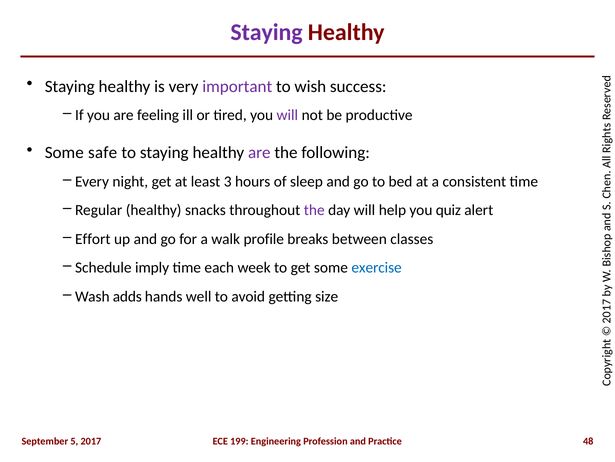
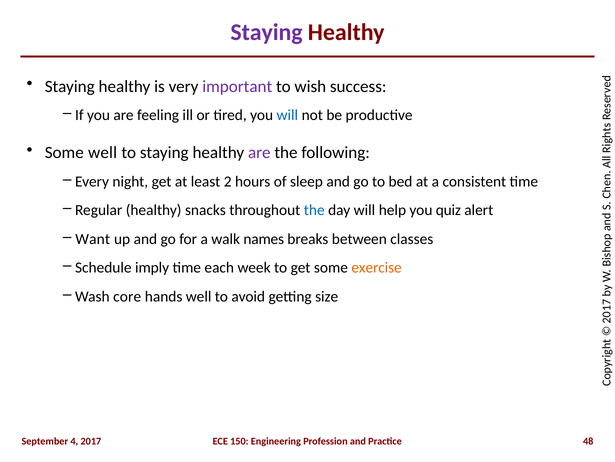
will at (287, 115) colour: purple -> blue
Some safe: safe -> well
least 3: 3 -> 2
the at (314, 210) colour: purple -> blue
Effort: Effort -> Want
profile: profile -> names
exercise colour: blue -> orange
adds: adds -> core
5: 5 -> 4
199: 199 -> 150
